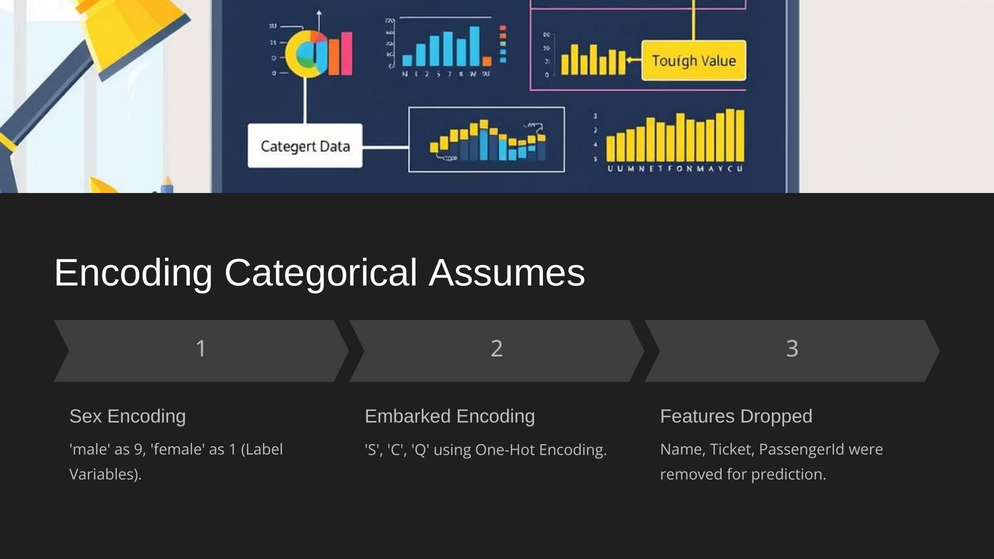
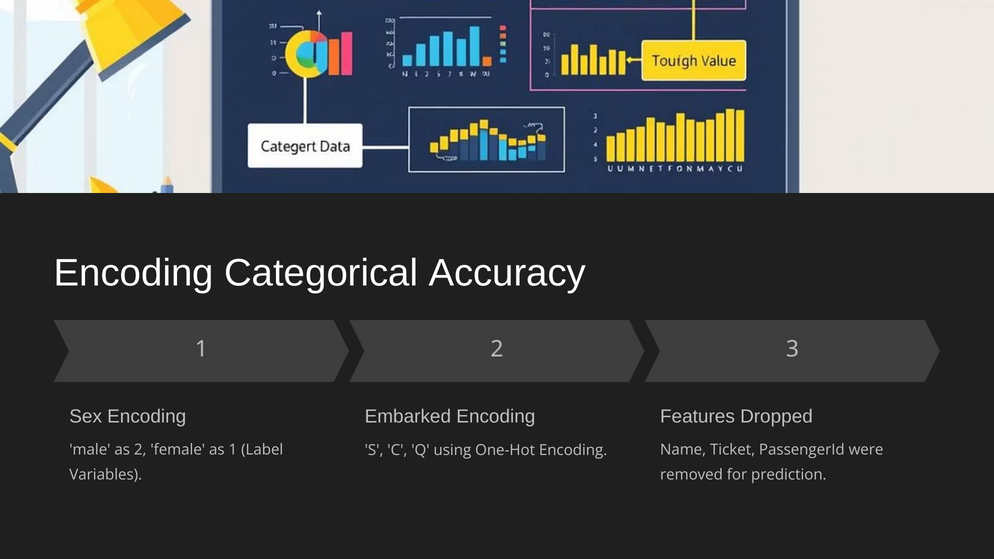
Assumes: Assumes -> Accuracy
9: 9 -> 2
